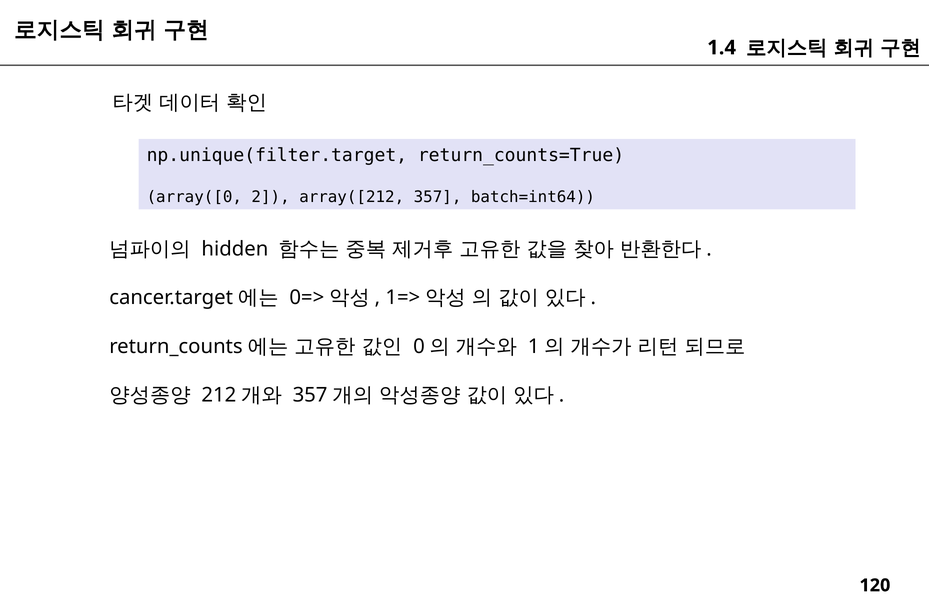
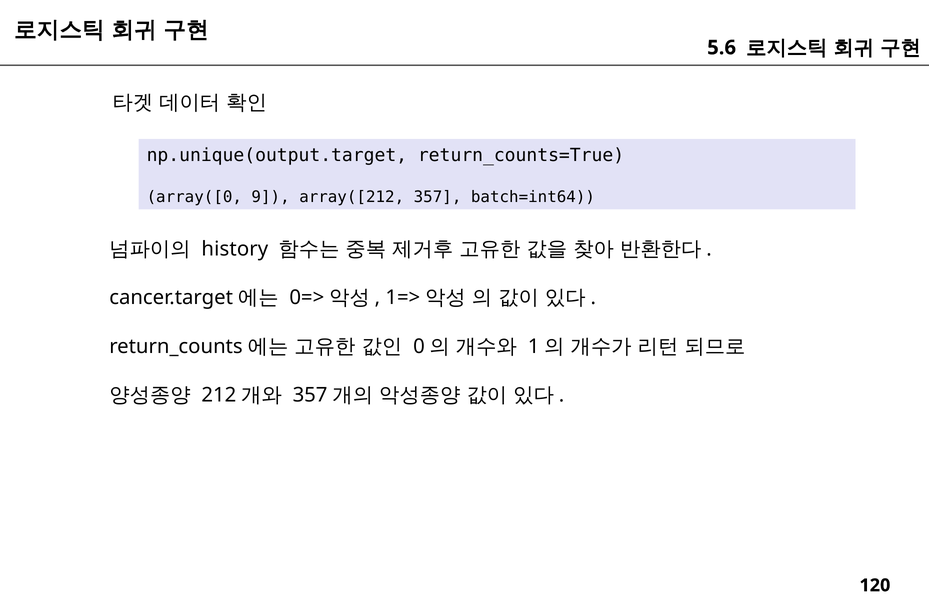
1.4: 1.4 -> 5.6
np.unique(filter.target: np.unique(filter.target -> np.unique(output.target
2: 2 -> 9
hidden: hidden -> history
